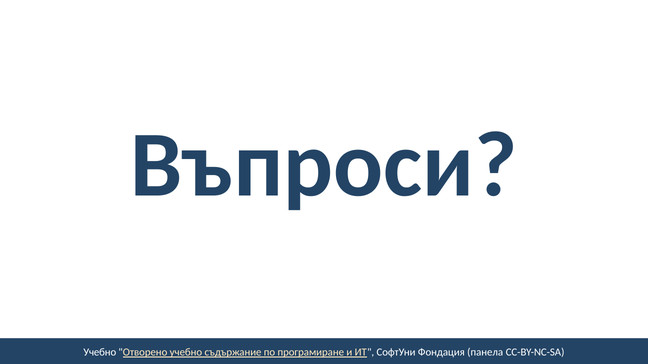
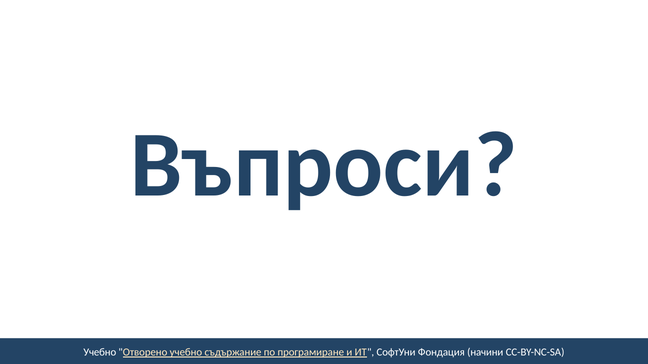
панела: панела -> начини
